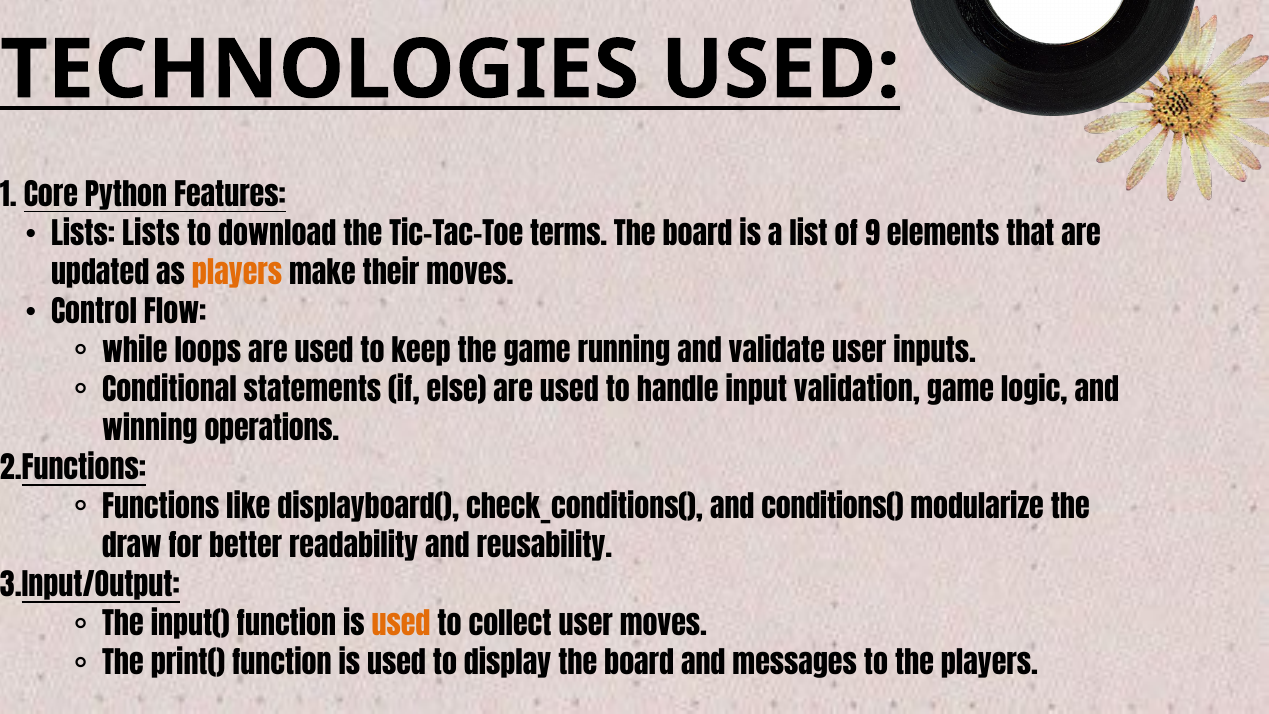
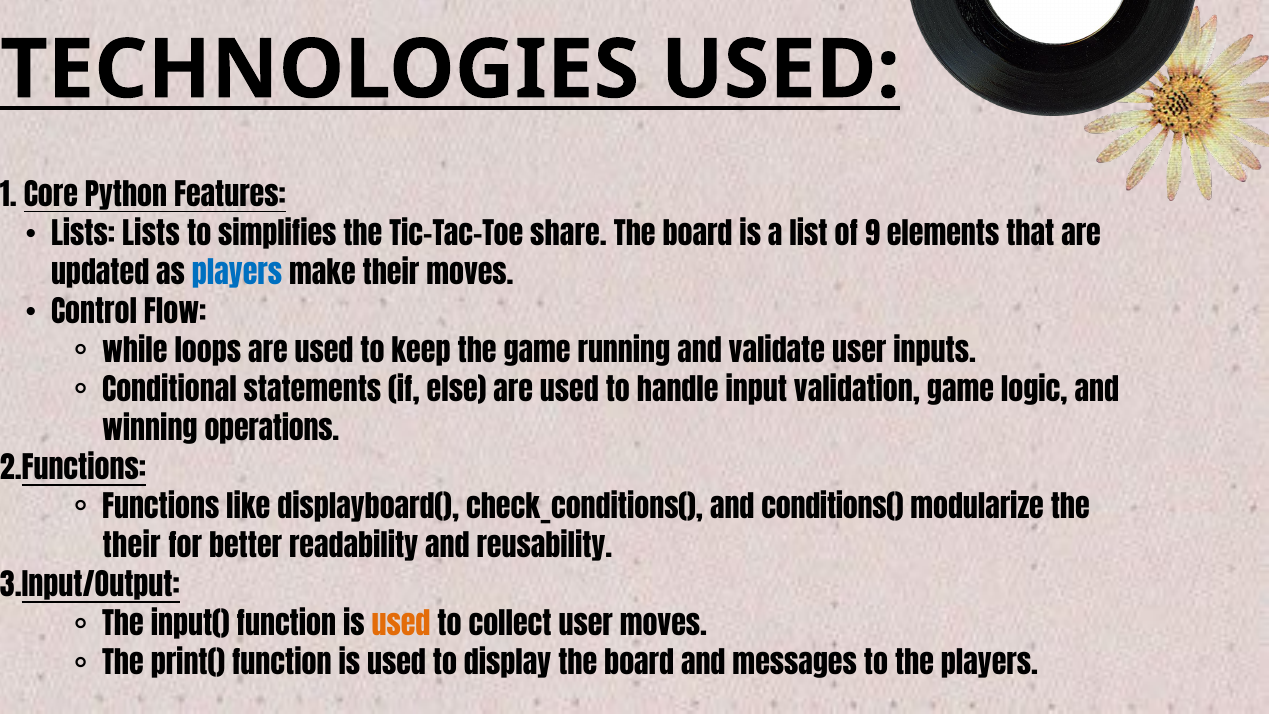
download: download -> simplifies
terms: terms -> share
players at (237, 274) colour: orange -> blue
draw at (132, 548): draw -> their
